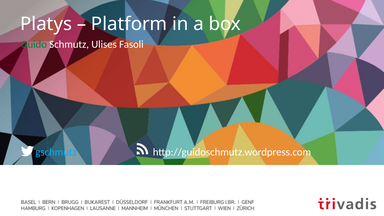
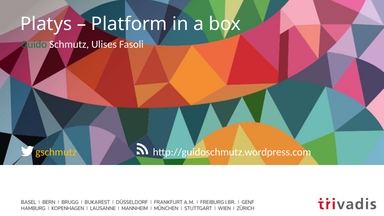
gschmutz colour: light blue -> yellow
